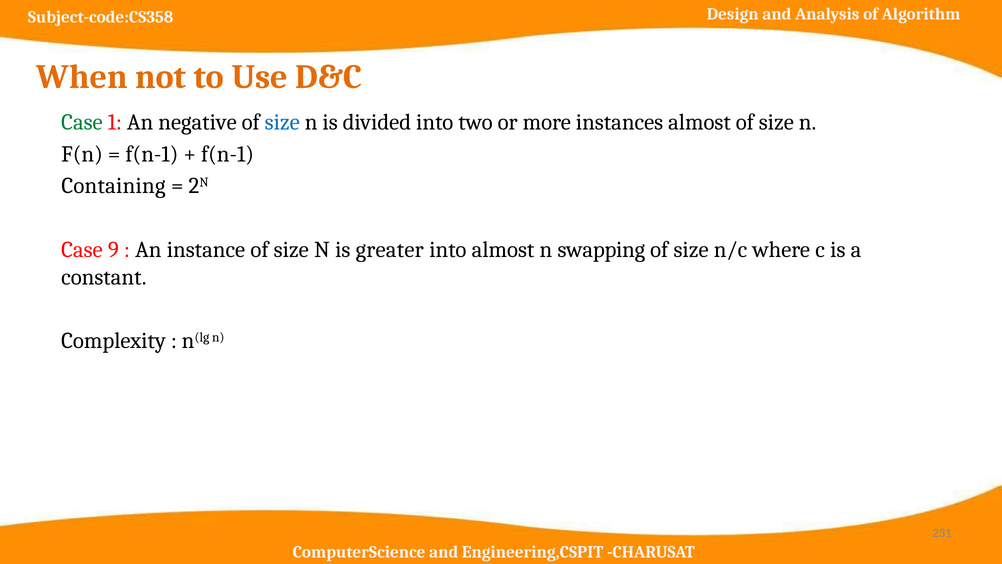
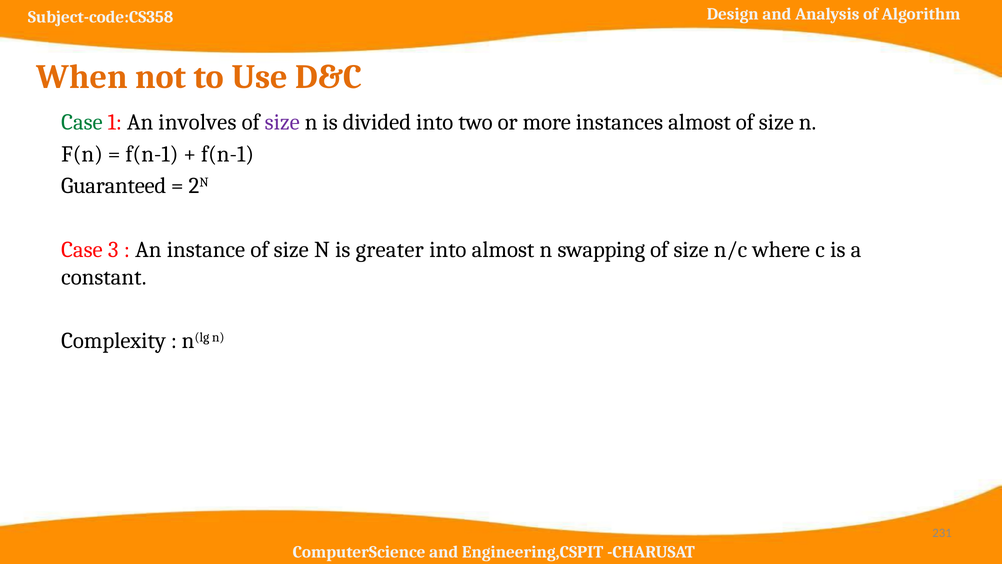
negative: negative -> involves
size at (282, 122) colour: blue -> purple
Containing: Containing -> Guaranteed
9: 9 -> 3
